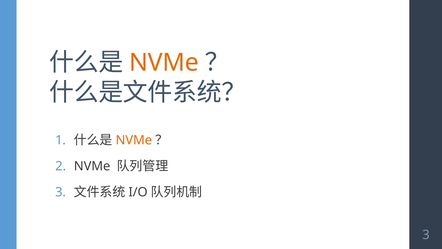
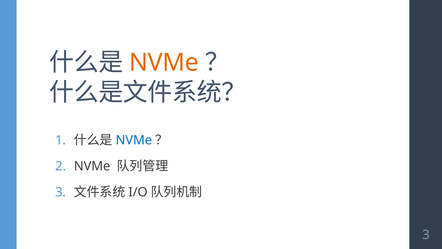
NVMe at (134, 140) colour: orange -> blue
